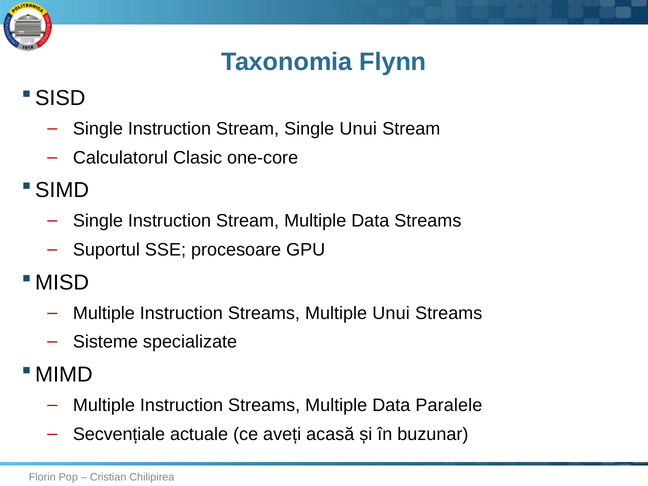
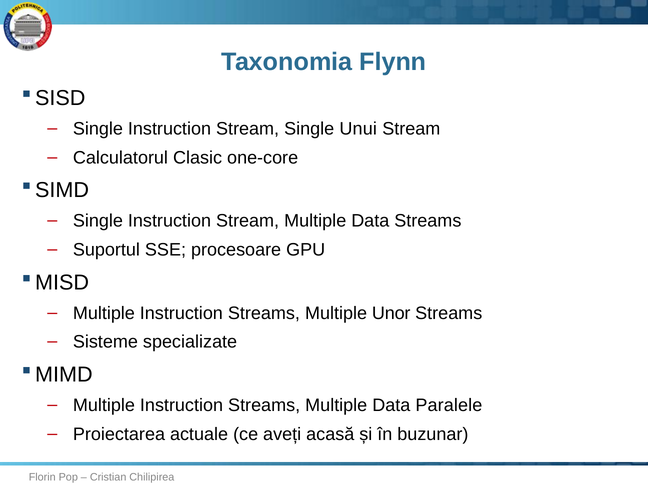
Multiple Unui: Unui -> Unor
Secvențiale: Secvențiale -> Proiectarea
